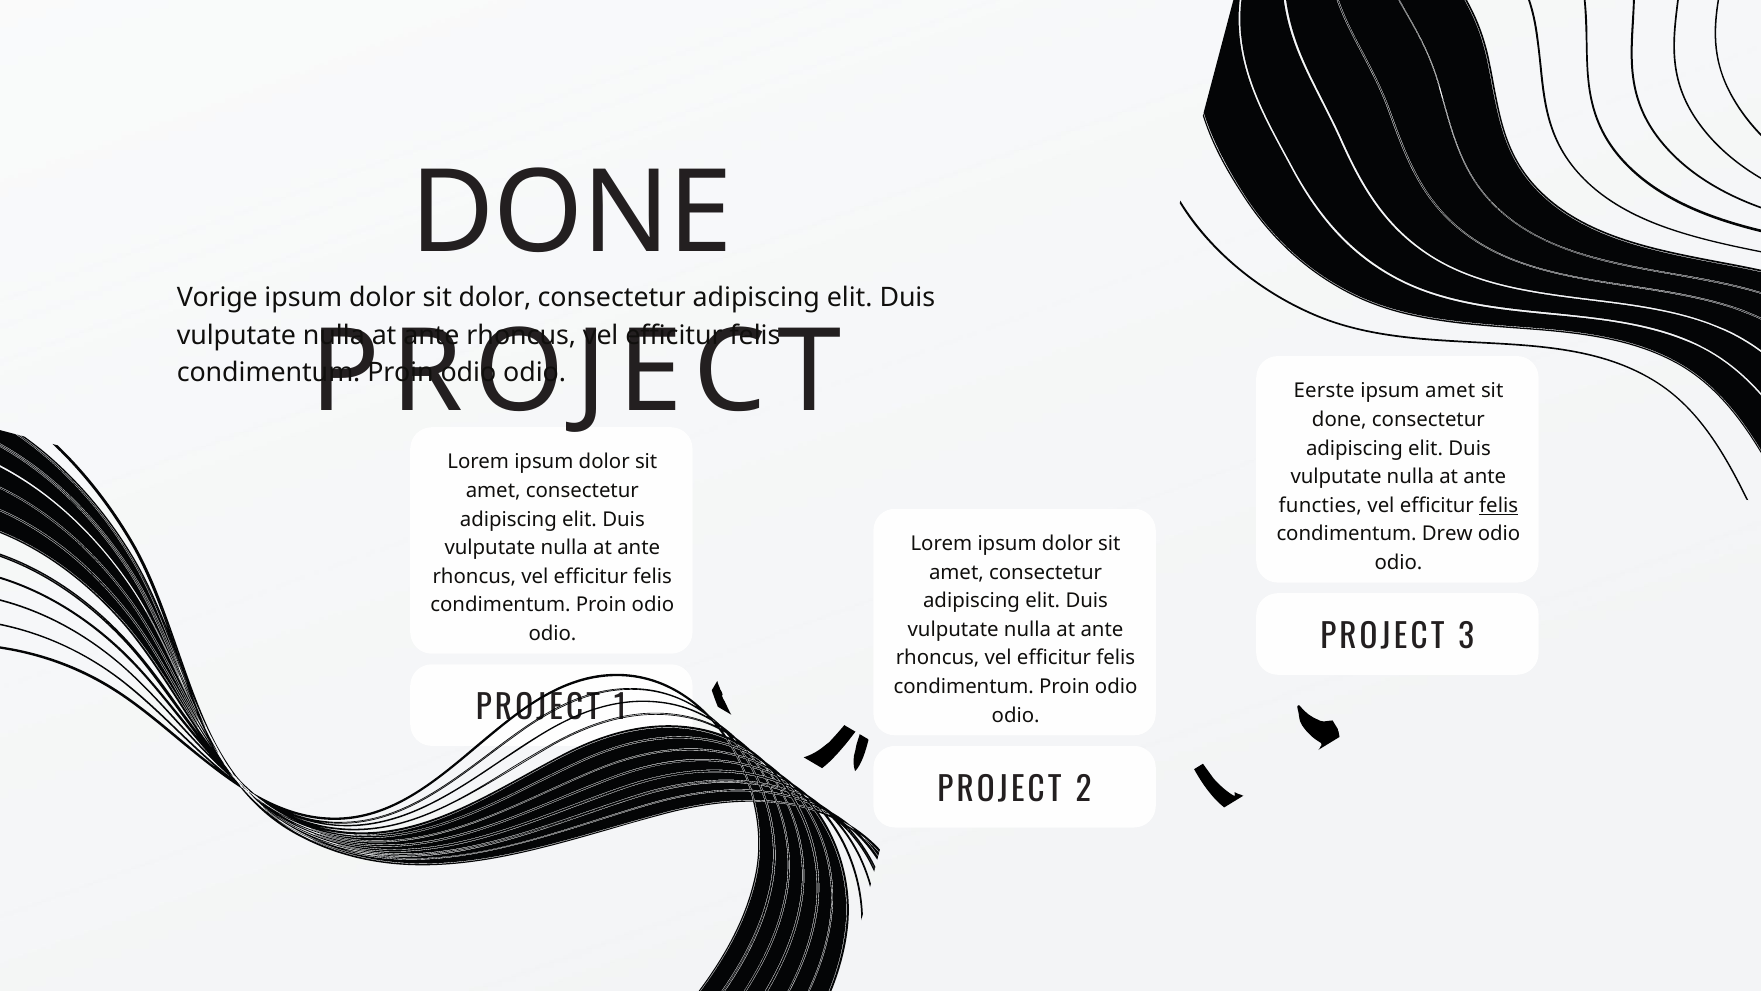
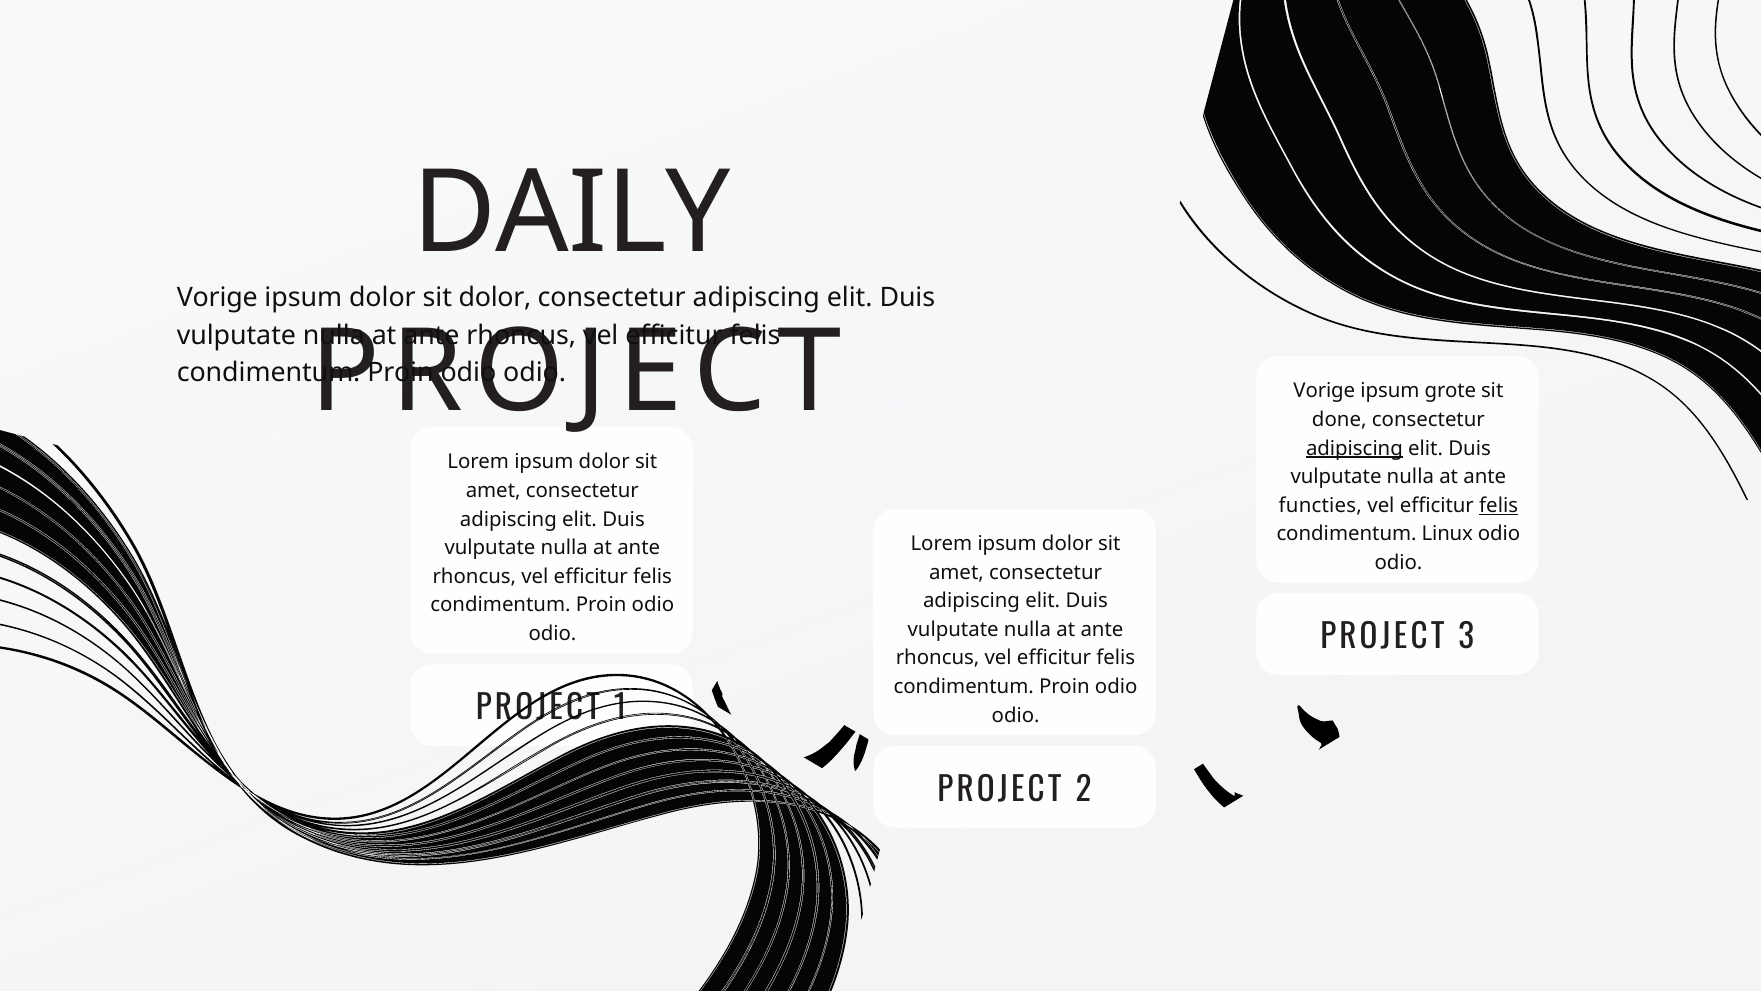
DONE at (572, 213): DONE -> DAILY
Eerste at (1324, 391): Eerste -> Vorige
ipsum amet: amet -> grote
adipiscing at (1354, 448) underline: none -> present
Drew: Drew -> Linux
